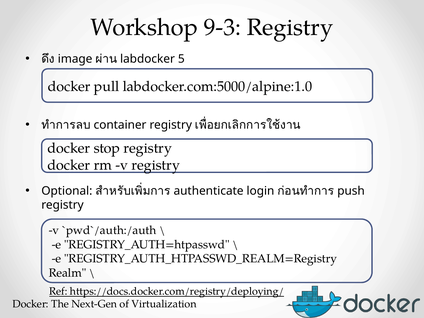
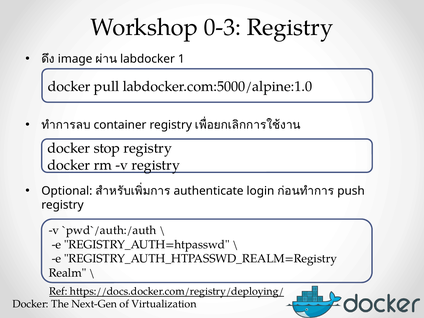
9-3: 9-3 -> 0-3
5: 5 -> 1
